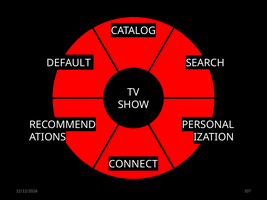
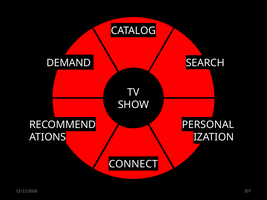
DEFAULT: DEFAULT -> DEMAND
